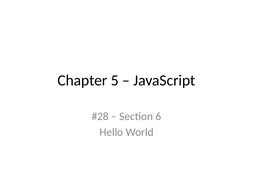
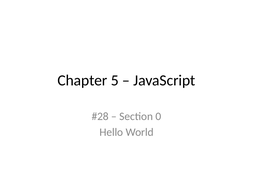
6: 6 -> 0
